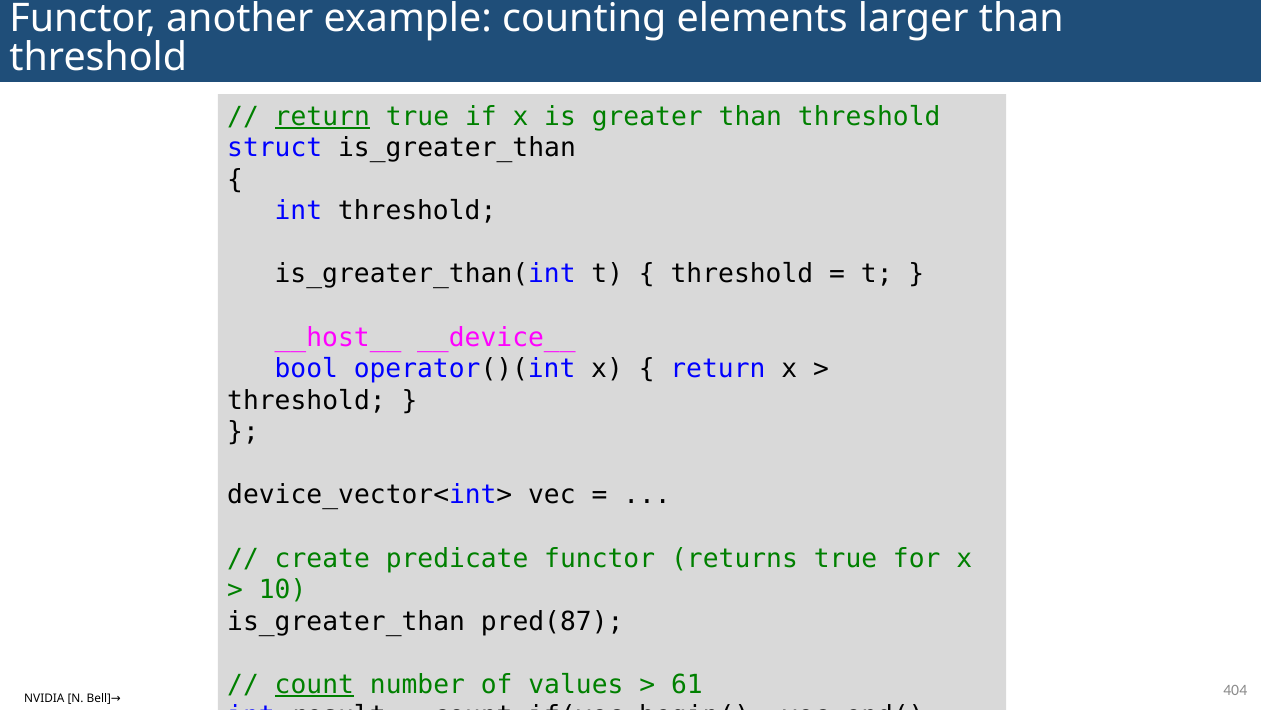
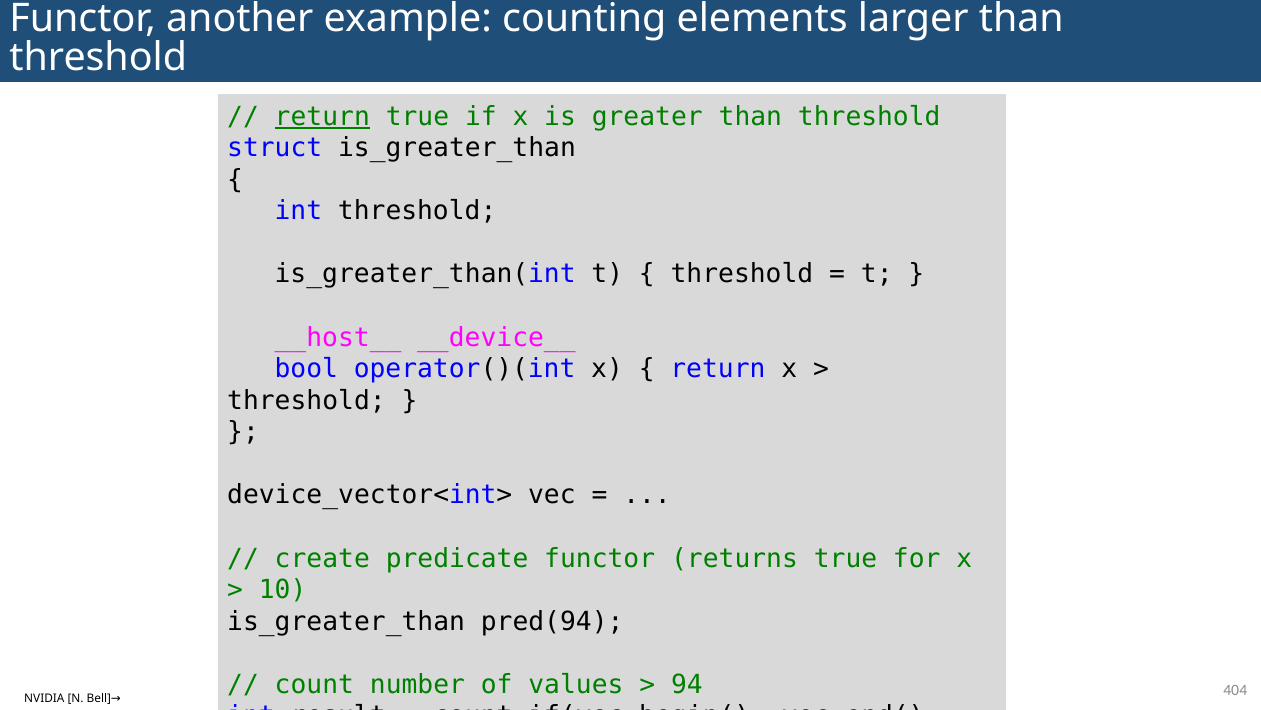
pred(87: pred(87 -> pred(94
count underline: present -> none
61: 61 -> 94
